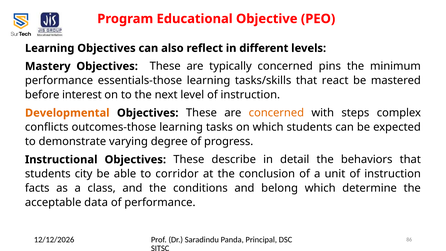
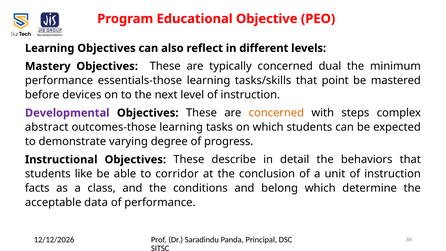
pins: pins -> dual
react: react -> point
interest: interest -> devices
Developmental colour: orange -> purple
conflicts: conflicts -> abstract
city: city -> like
